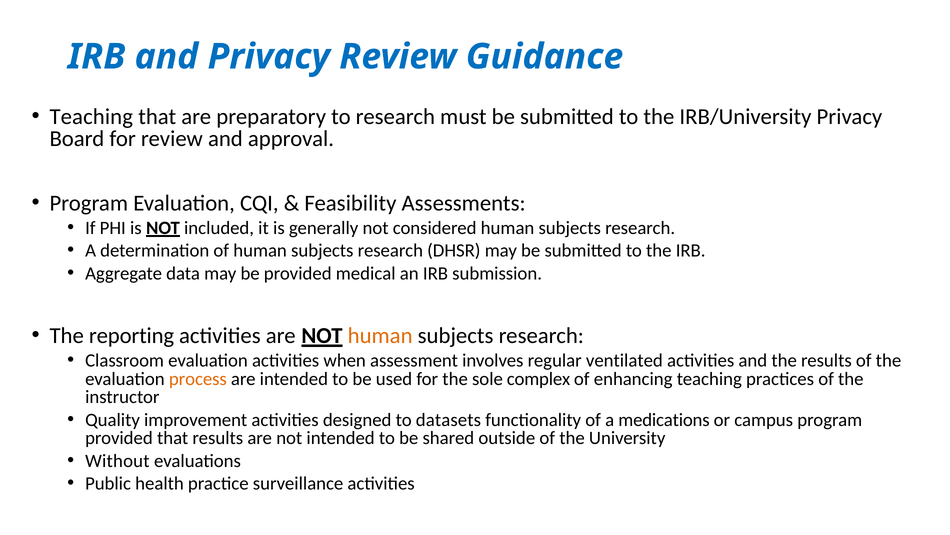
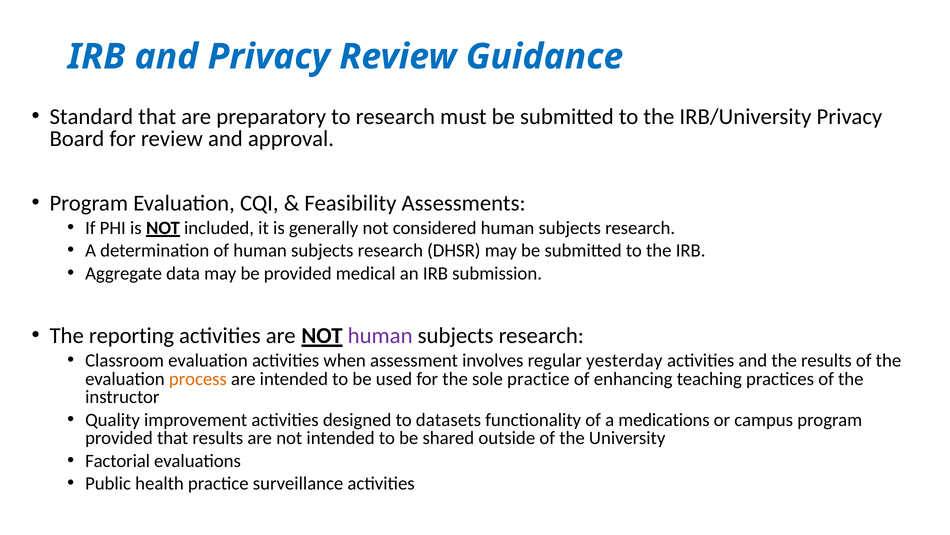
Teaching at (91, 116): Teaching -> Standard
human at (380, 335) colour: orange -> purple
ventilated: ventilated -> yesterday
sole complex: complex -> practice
Without: Without -> Factorial
